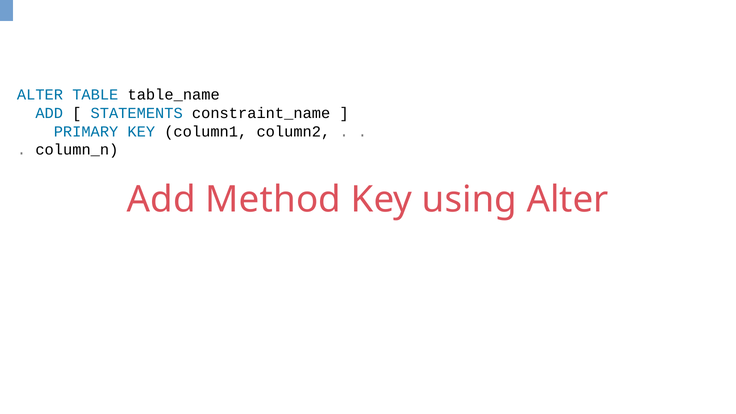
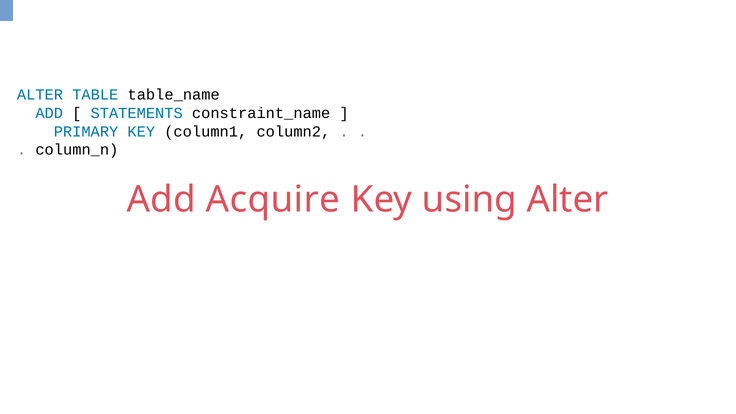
Method: Method -> Acquire
